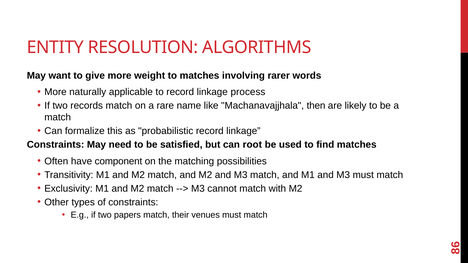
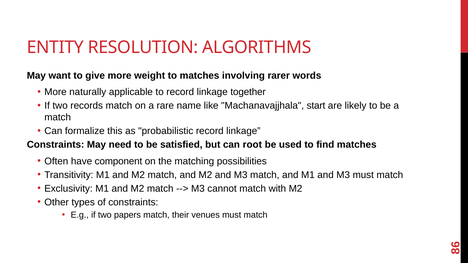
process: process -> together
then: then -> start
